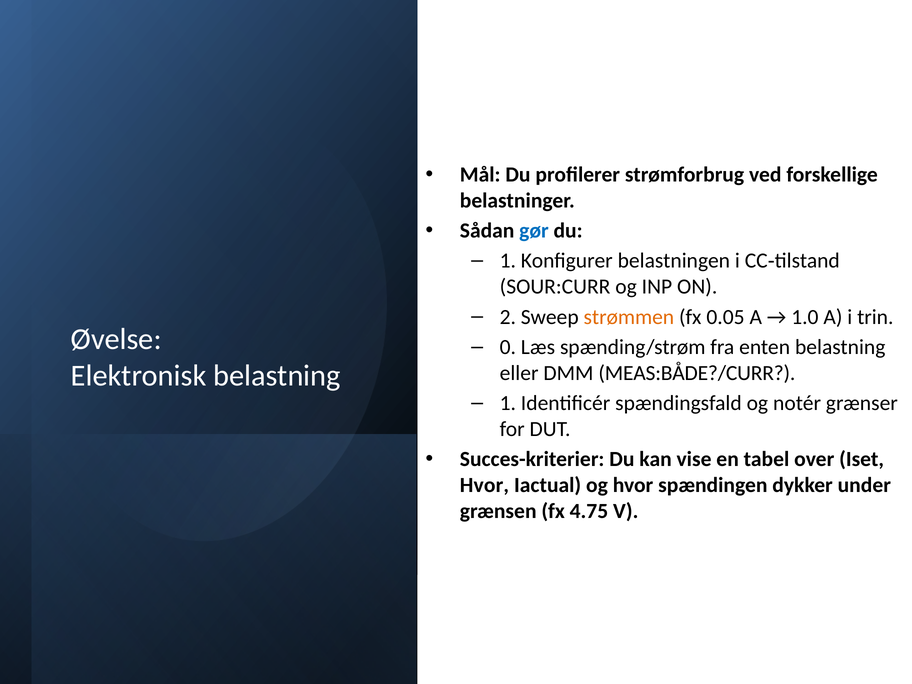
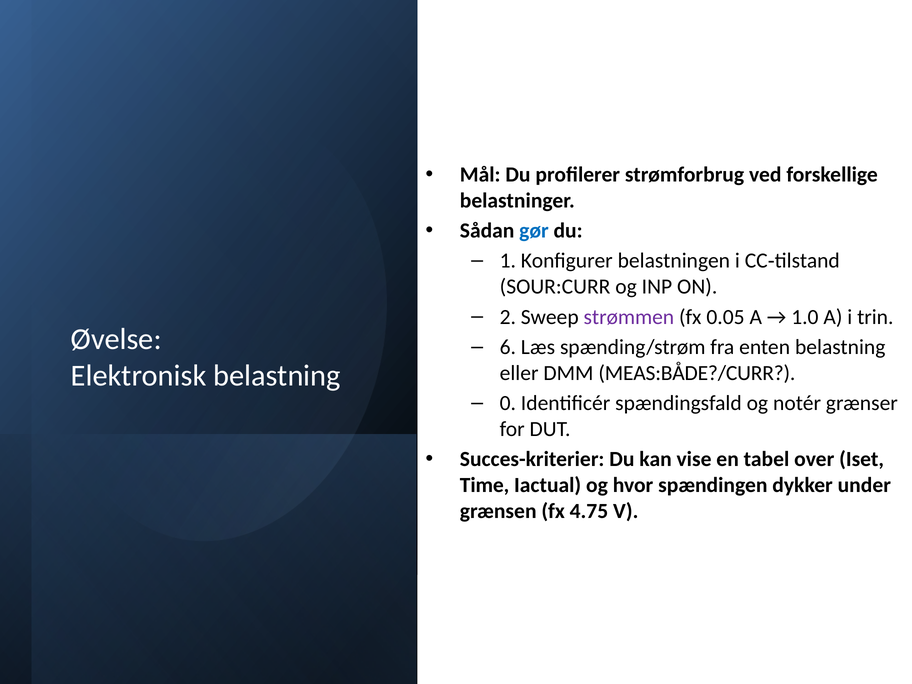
strømmen colour: orange -> purple
0: 0 -> 6
1 at (508, 403): 1 -> 0
Hvor at (484, 485): Hvor -> Time
